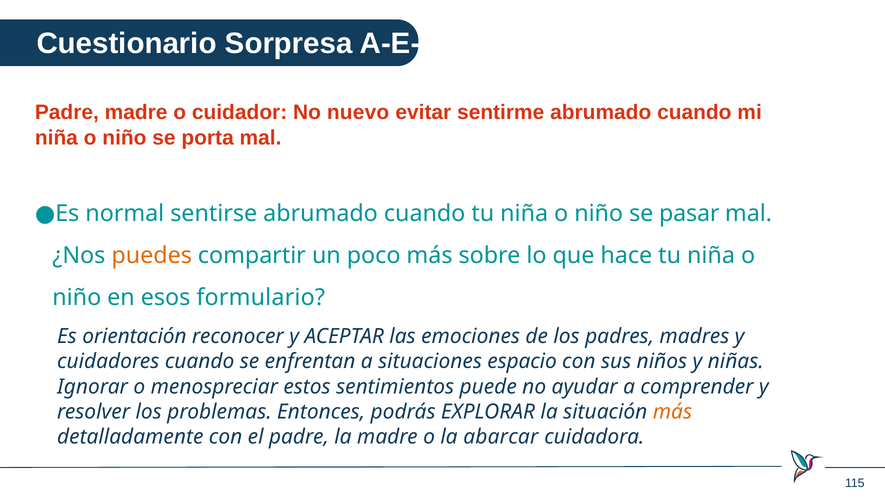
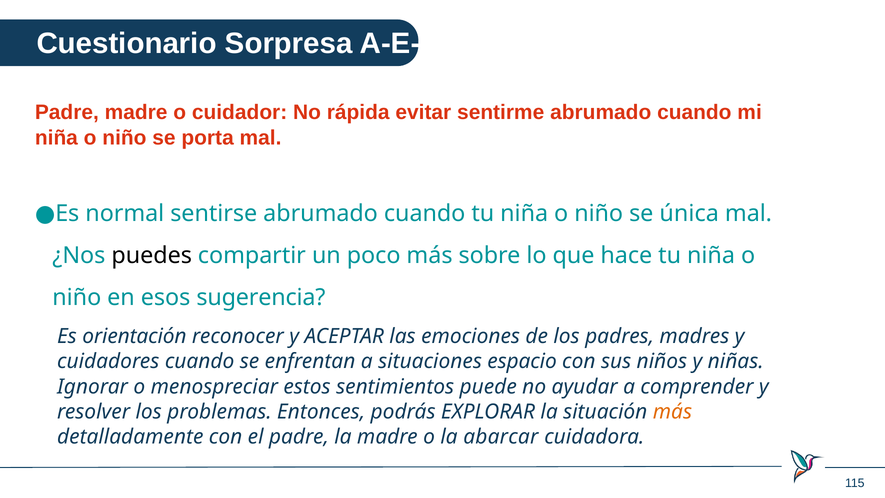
nuevo: nuevo -> rápida
pasar: pasar -> única
puedes colour: orange -> black
formulario: formulario -> sugerencia
